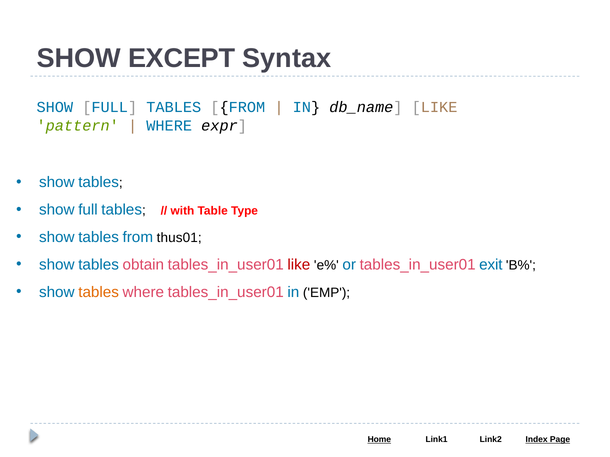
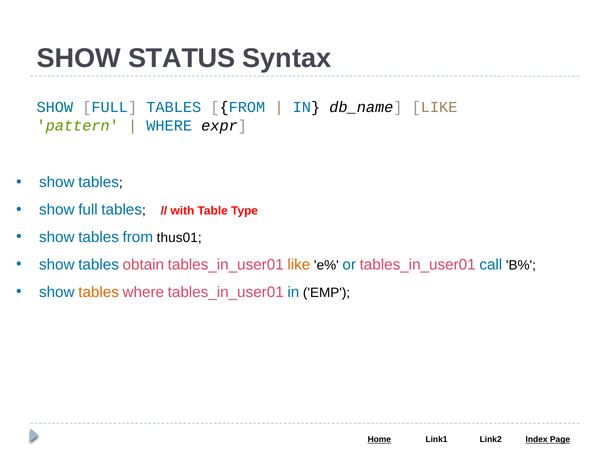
EXCEPT: EXCEPT -> STATUS
like at (299, 265) colour: red -> orange
exit: exit -> call
